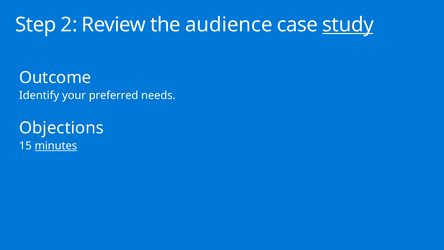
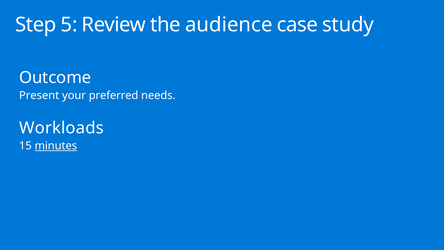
2: 2 -> 5
study underline: present -> none
Identify: Identify -> Present
Objections: Objections -> Workloads
